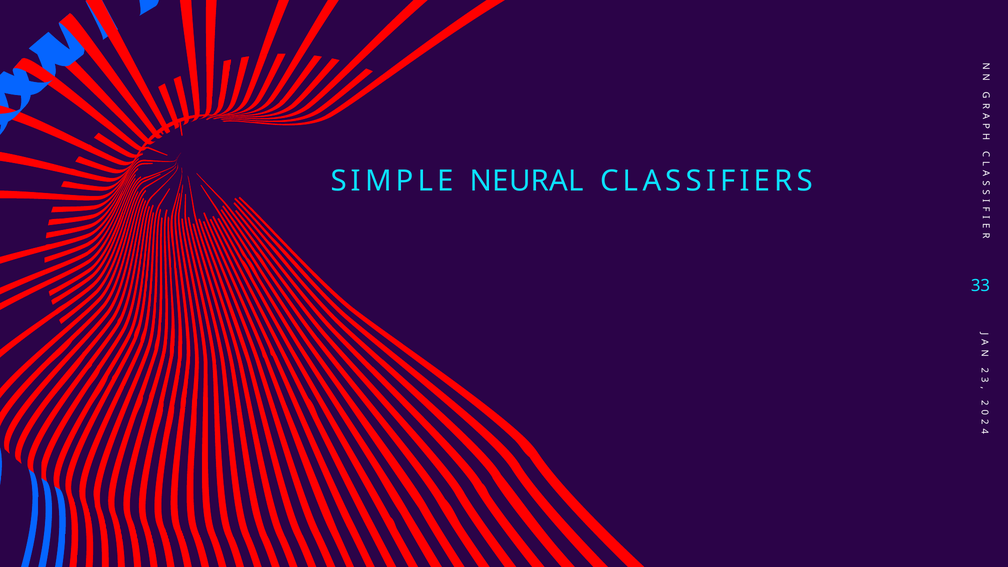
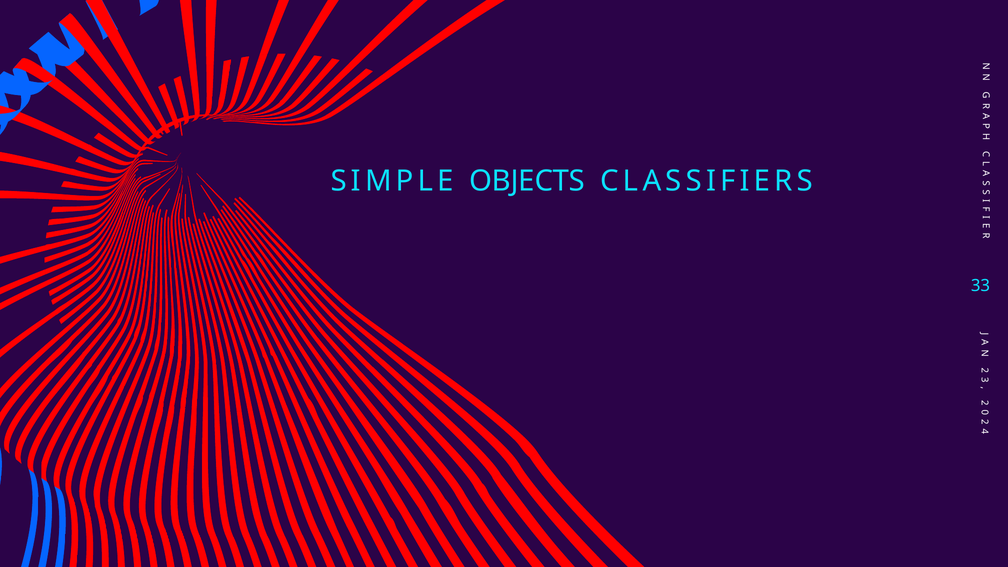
NEURAL: NEURAL -> OBJECTS
